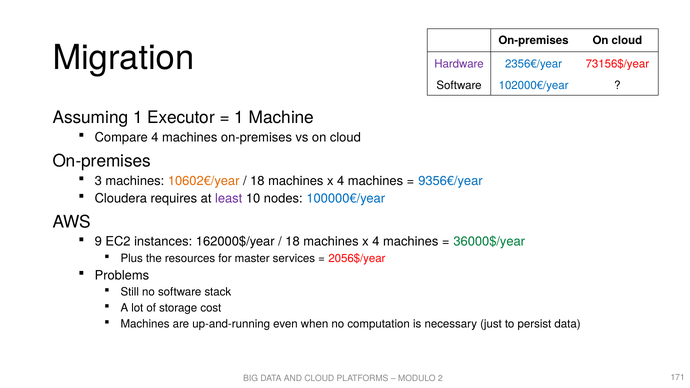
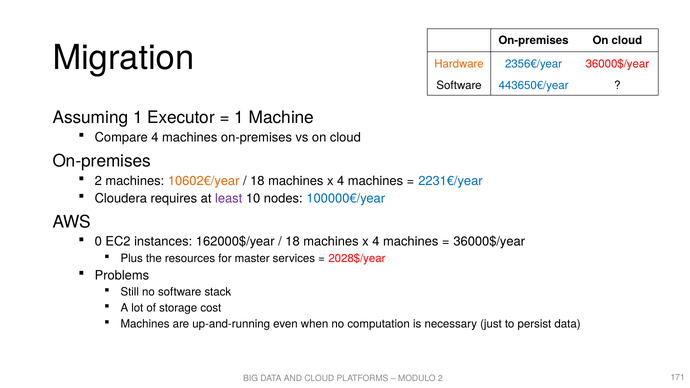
Hardware colour: purple -> orange
2356€/year 73156$/year: 73156$/year -> 36000$/year
102000€/year: 102000€/year -> 443650€/year
3 at (98, 181): 3 -> 2
9356€/year: 9356€/year -> 2231€/year
9: 9 -> 0
36000$/year at (489, 242) colour: green -> black
2056$/year: 2056$/year -> 2028$/year
